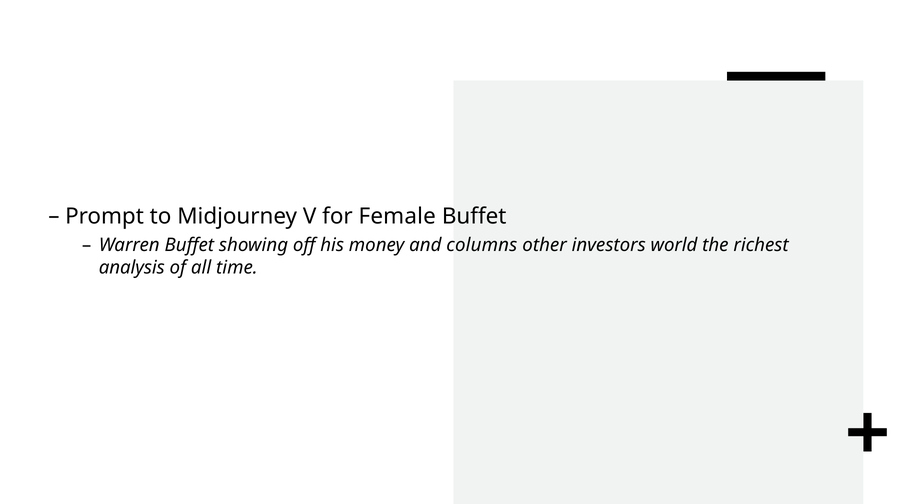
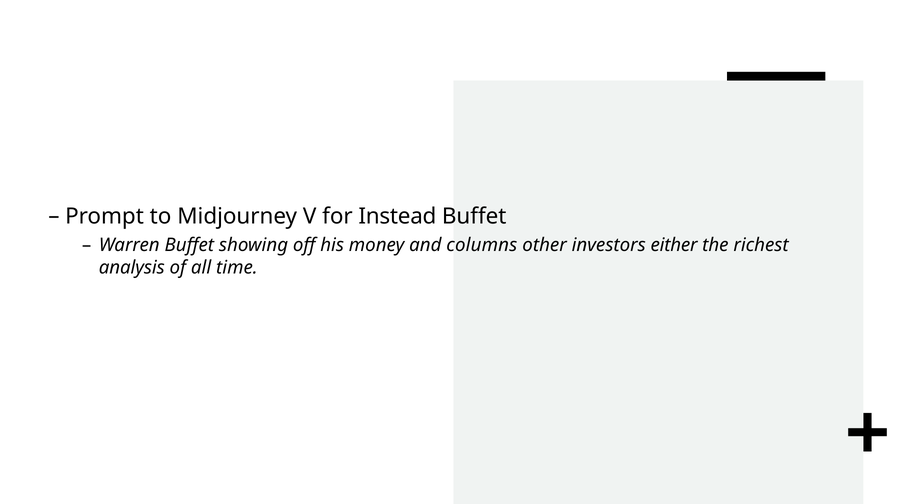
Female: Female -> Instead
world: world -> either
